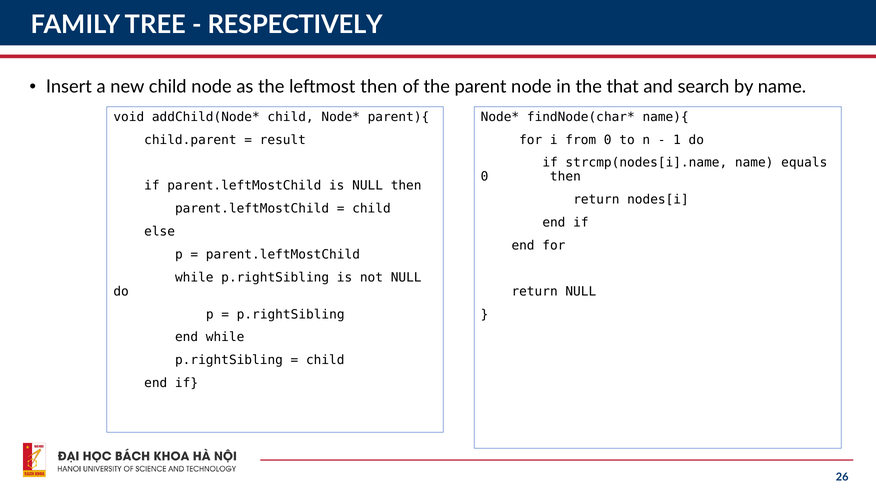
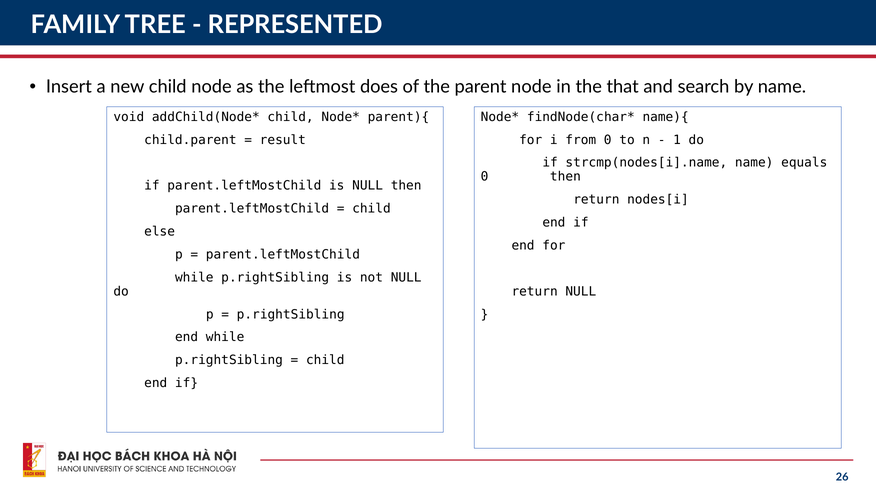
RESPECTIVELY: RESPECTIVELY -> REPRESENTED
leftmost then: then -> does
